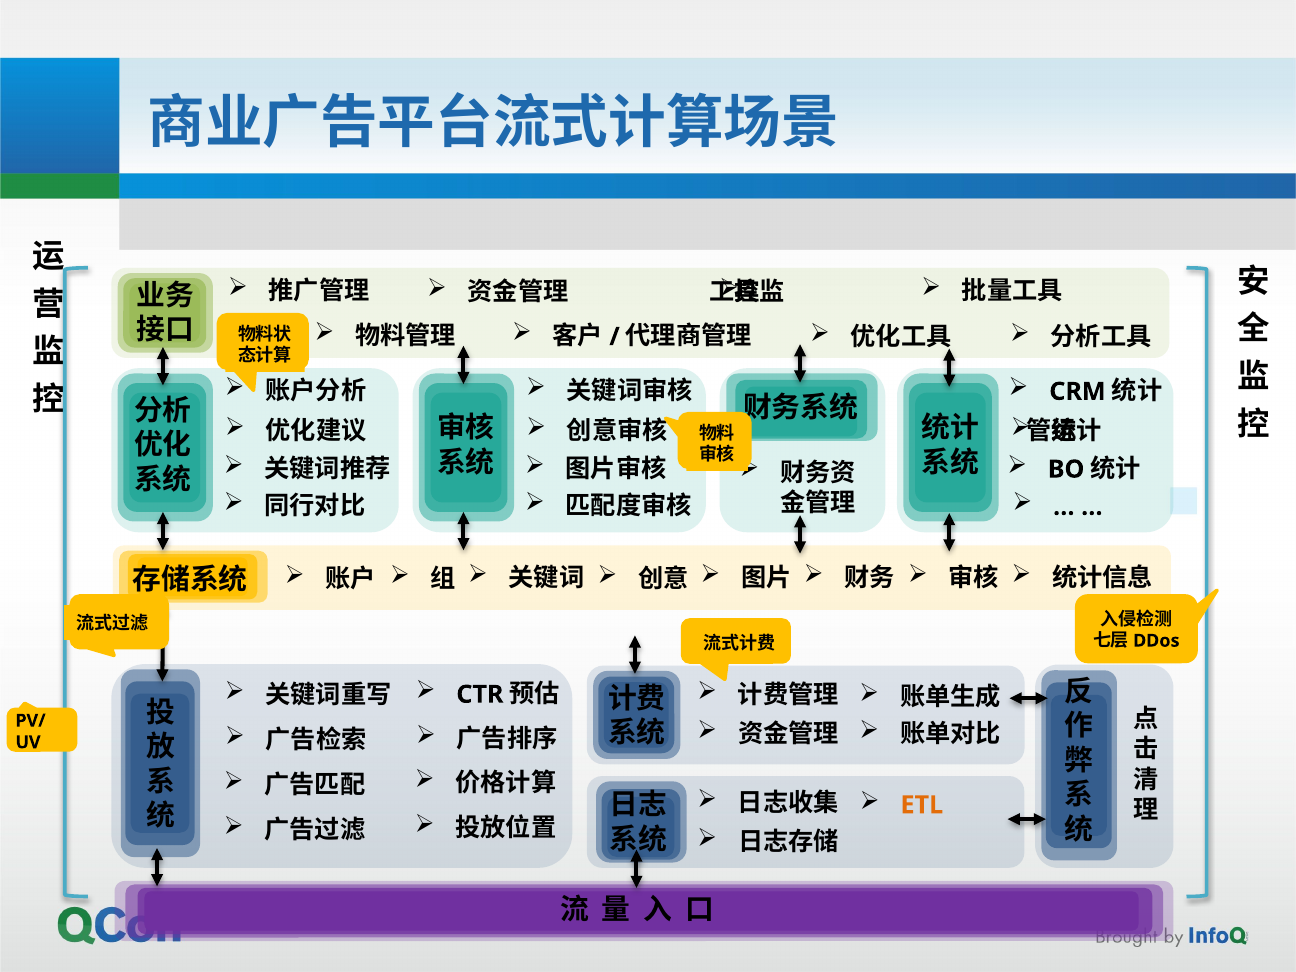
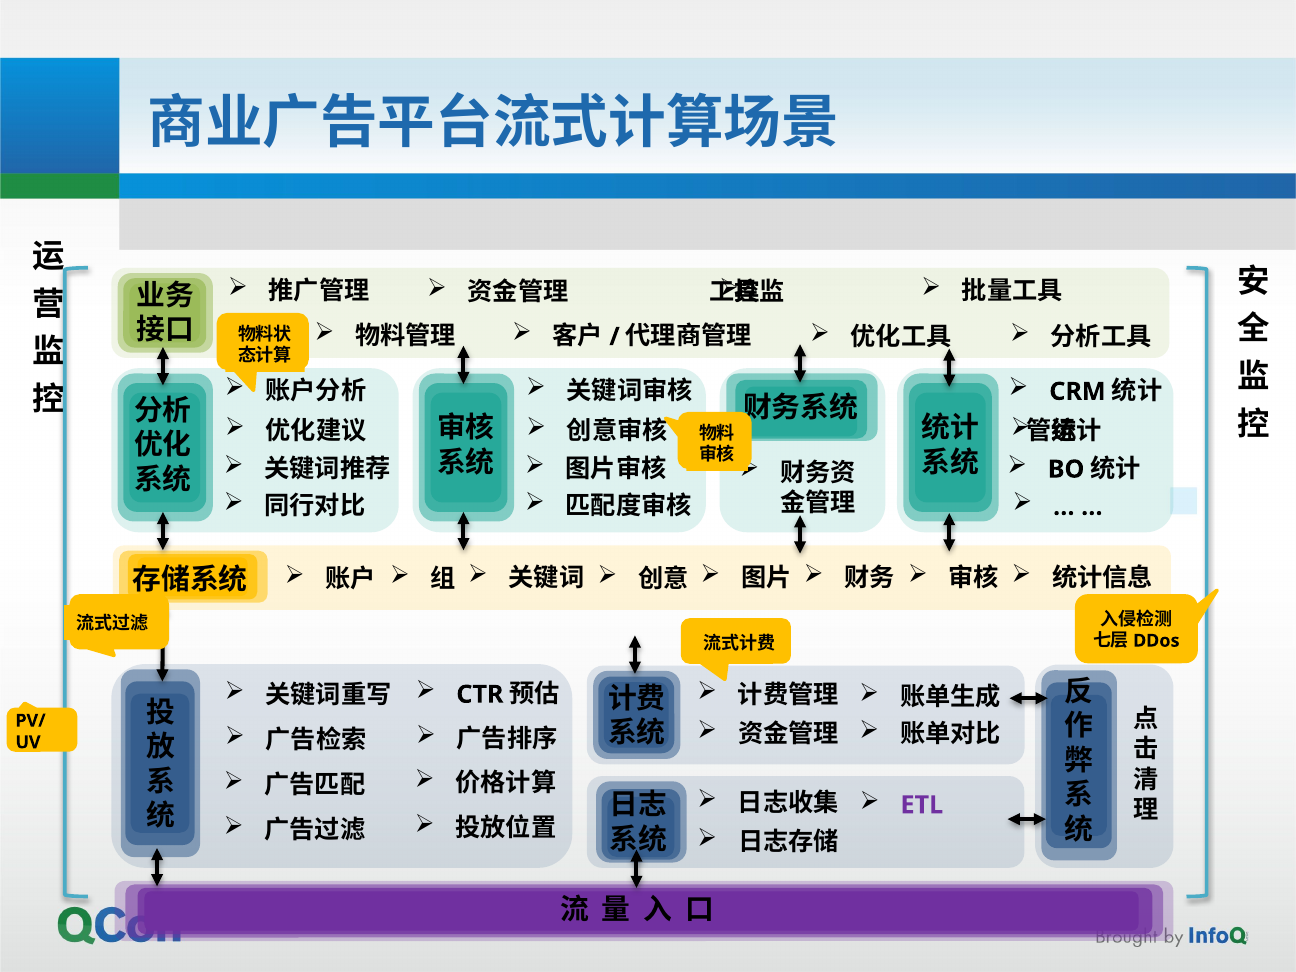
ETL colour: orange -> purple
